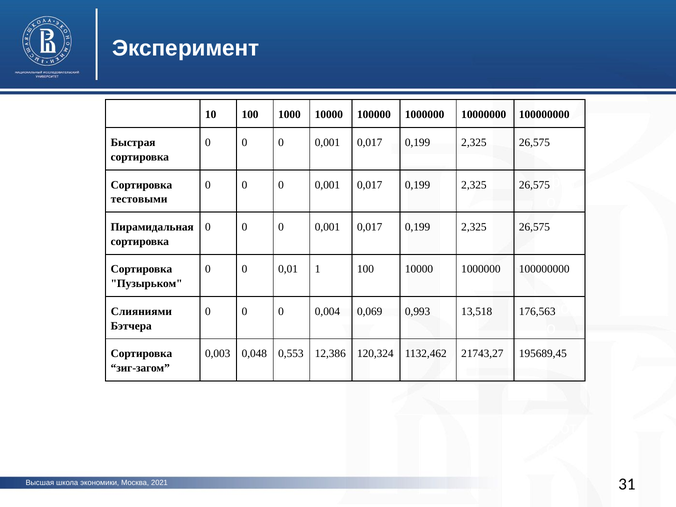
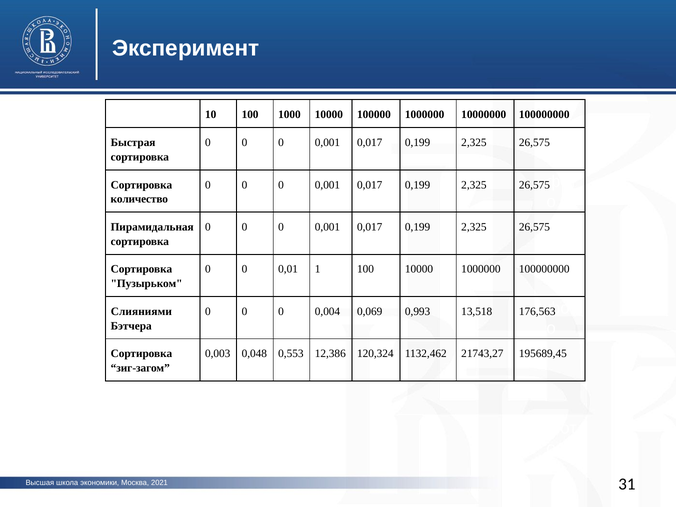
тестовыми: тестовыми -> количество
